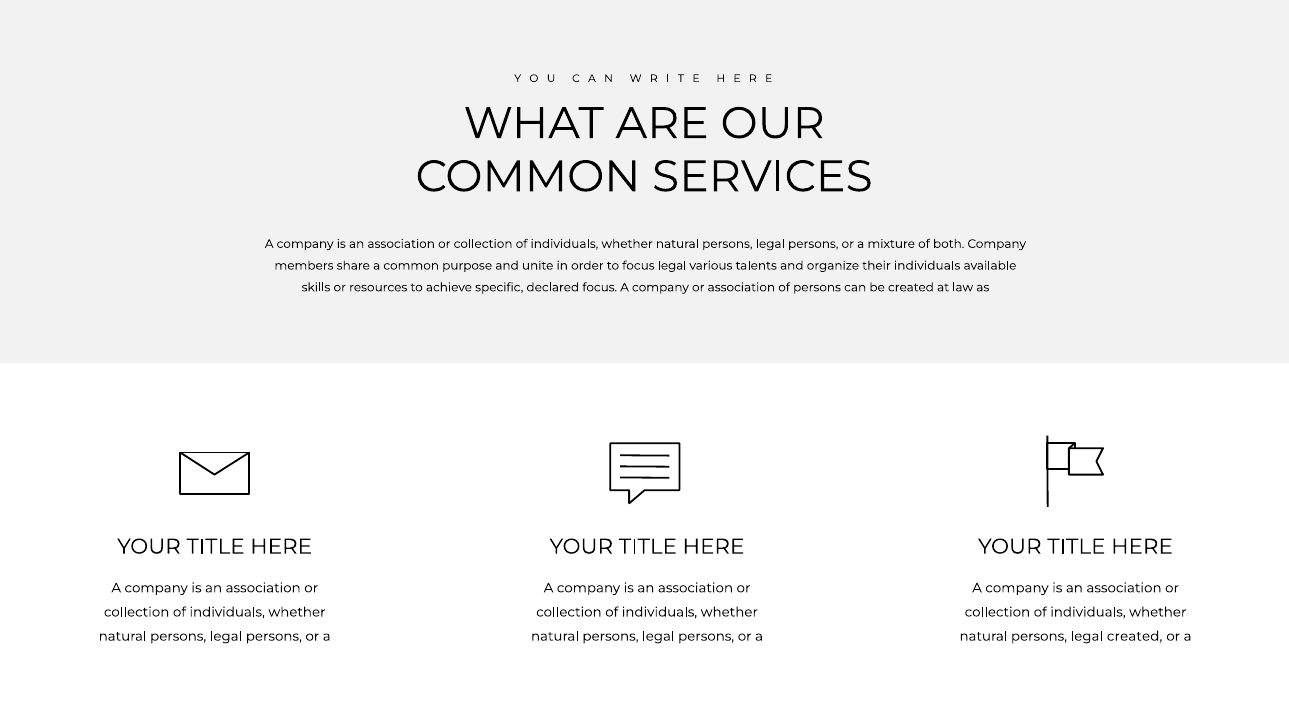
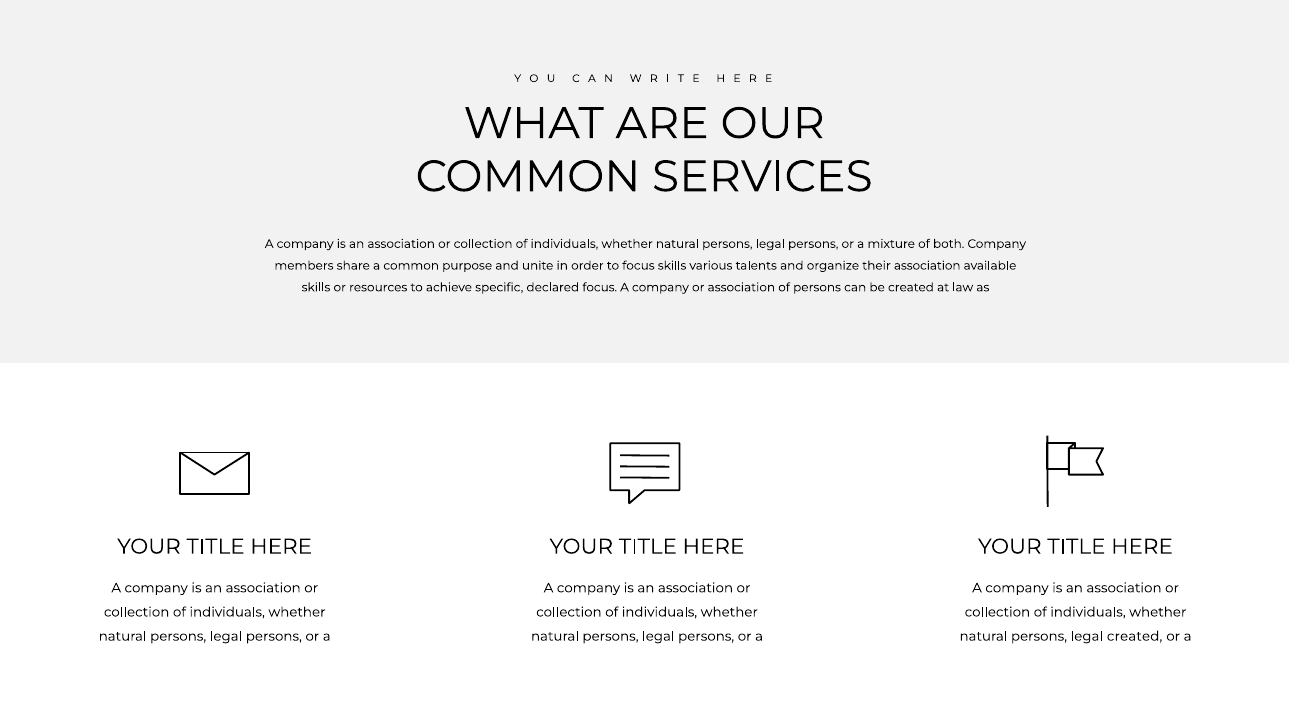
focus legal: legal -> skills
their individuals: individuals -> association
